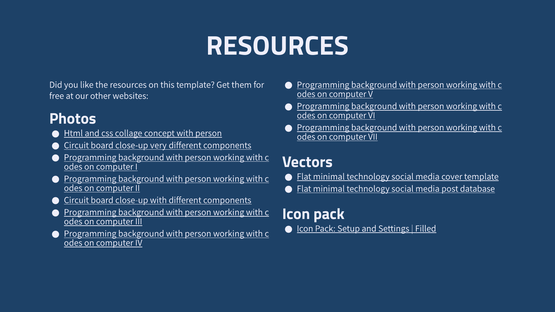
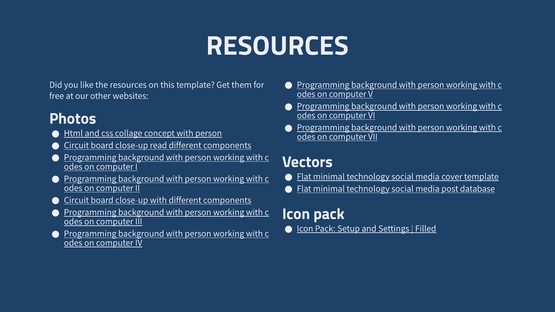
very: very -> read
